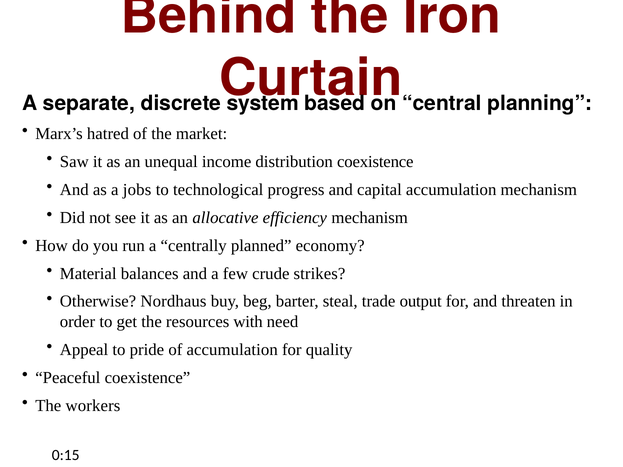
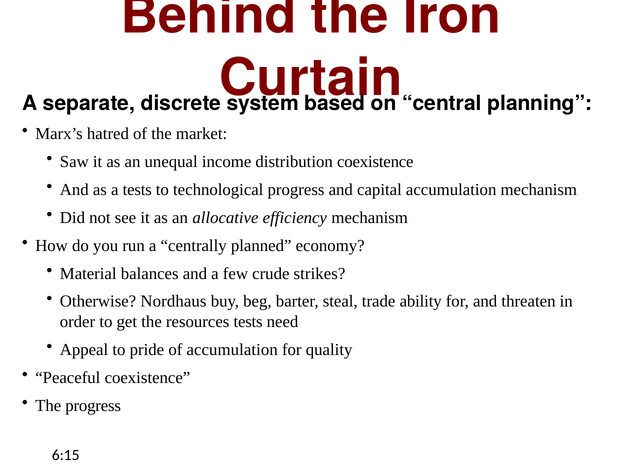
a jobs: jobs -> tests
output: output -> ability
resources with: with -> tests
The workers: workers -> progress
0:15: 0:15 -> 6:15
